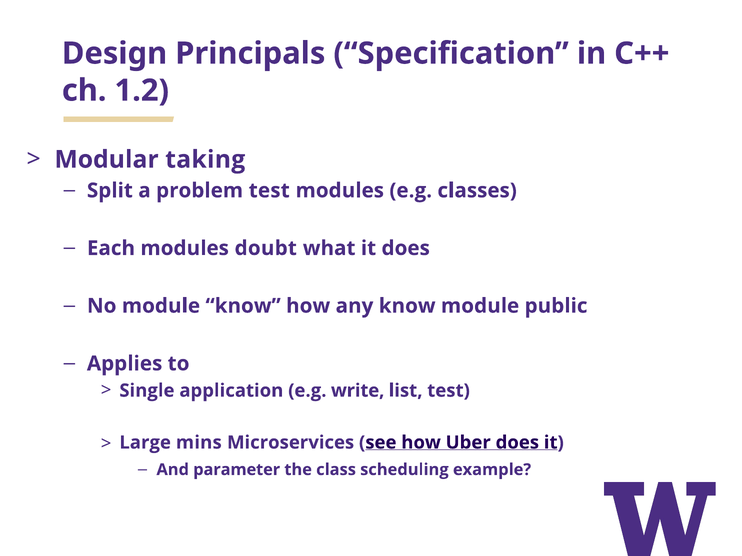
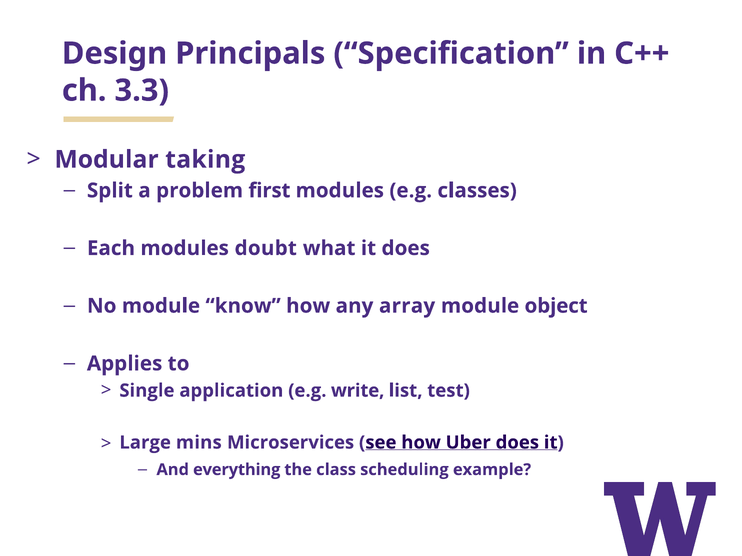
1.2: 1.2 -> 3.3
problem test: test -> first
any know: know -> array
public: public -> object
parameter: parameter -> everything
